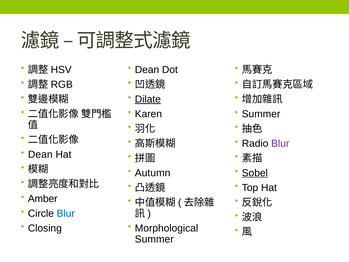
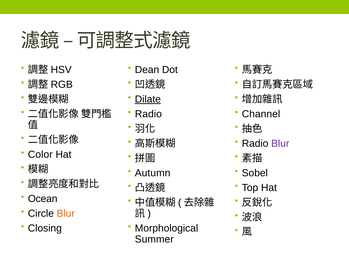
Karen at (148, 114): Karen -> Radio
Summer at (261, 114): Summer -> Channel
Dean at (40, 154): Dean -> Color
Sobel underline: present -> none
Amber: Amber -> Ocean
Blur at (66, 213) colour: blue -> orange
